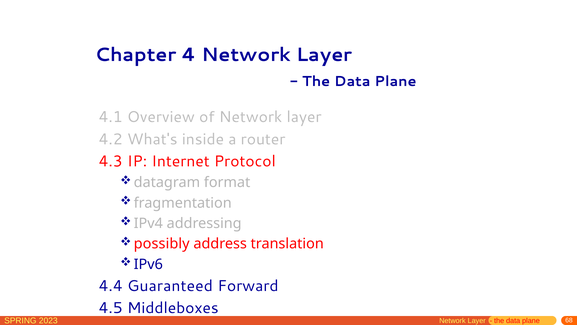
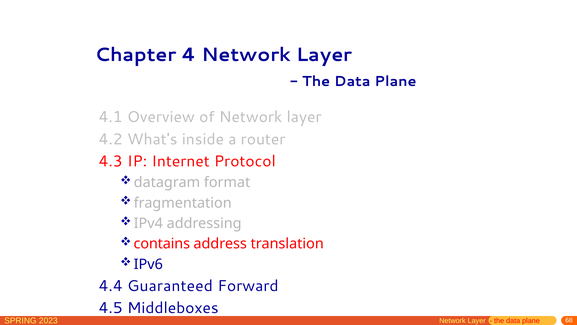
possibly: possibly -> contains
